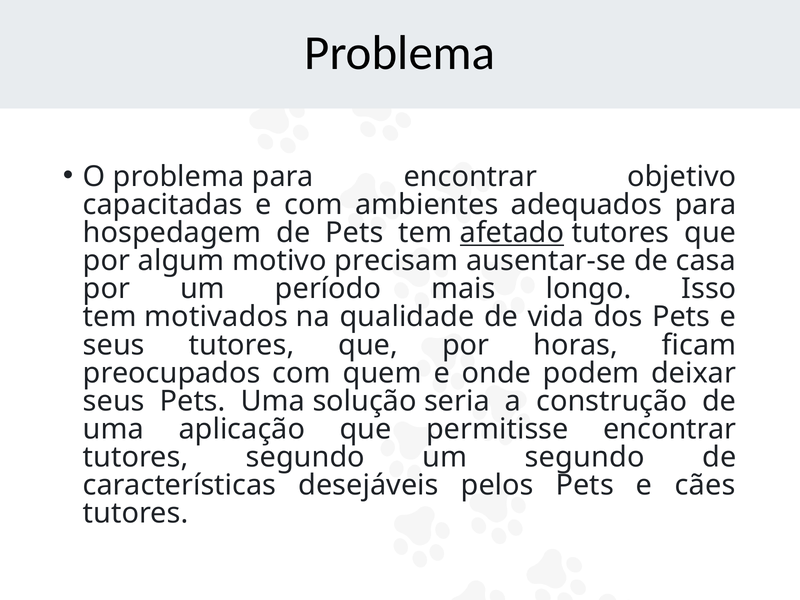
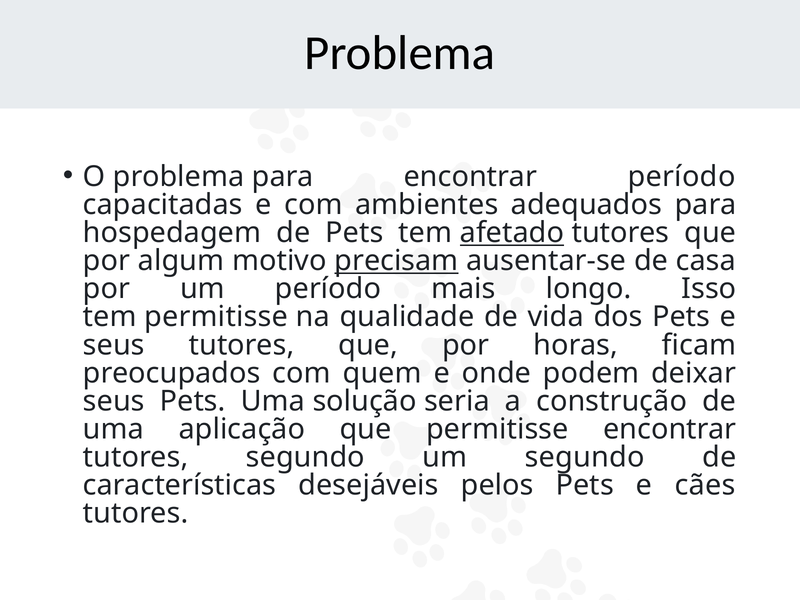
encontrar objetivo: objetivo -> período
precisam underline: none -> present
tem motivados: motivados -> permitisse
